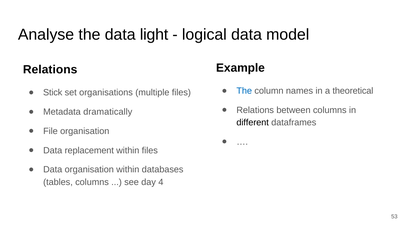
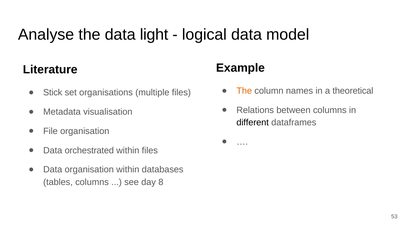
Relations at (50, 70): Relations -> Literature
The at (244, 91) colour: blue -> orange
dramatically: dramatically -> visualisation
replacement: replacement -> orchestrated
4: 4 -> 8
